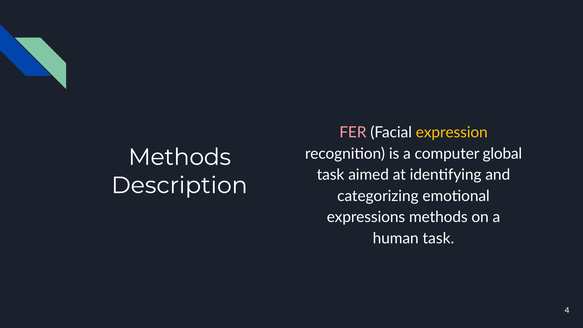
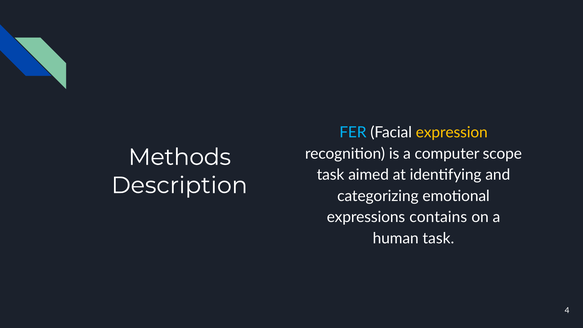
FER colour: pink -> light blue
global: global -> scope
expressions methods: methods -> contains
